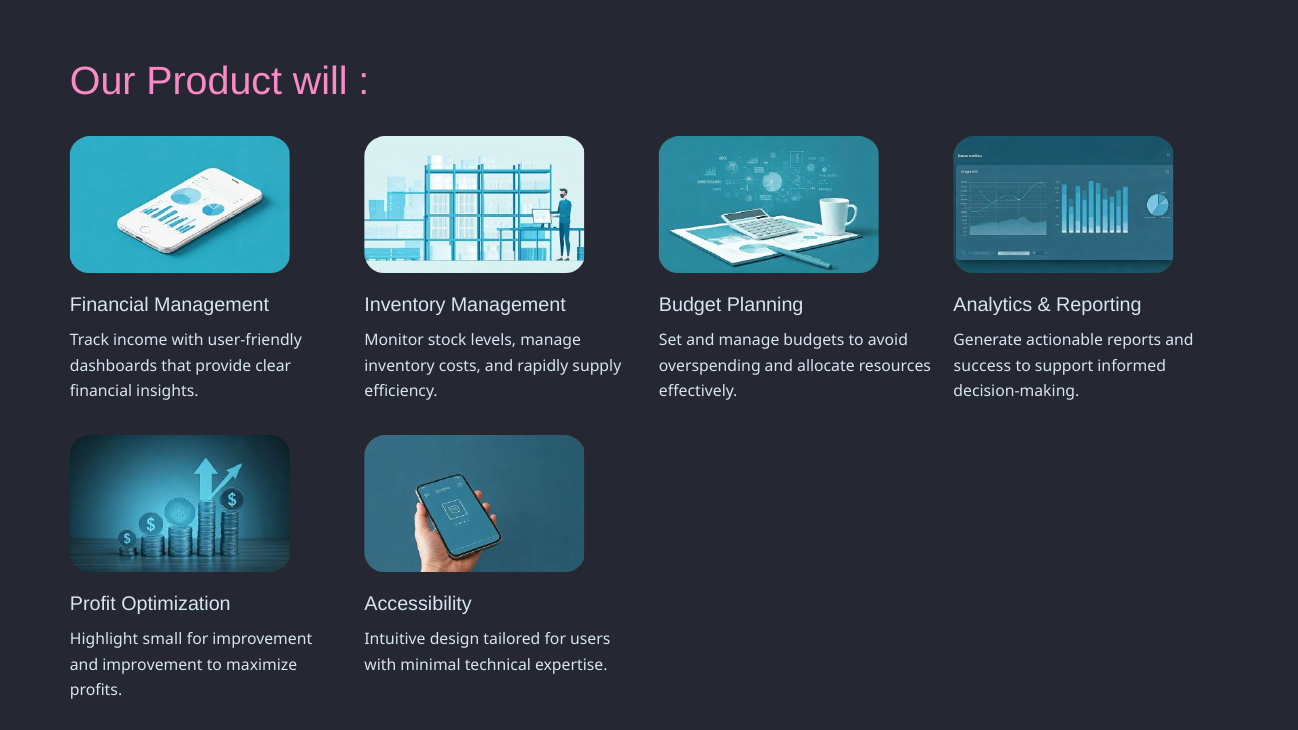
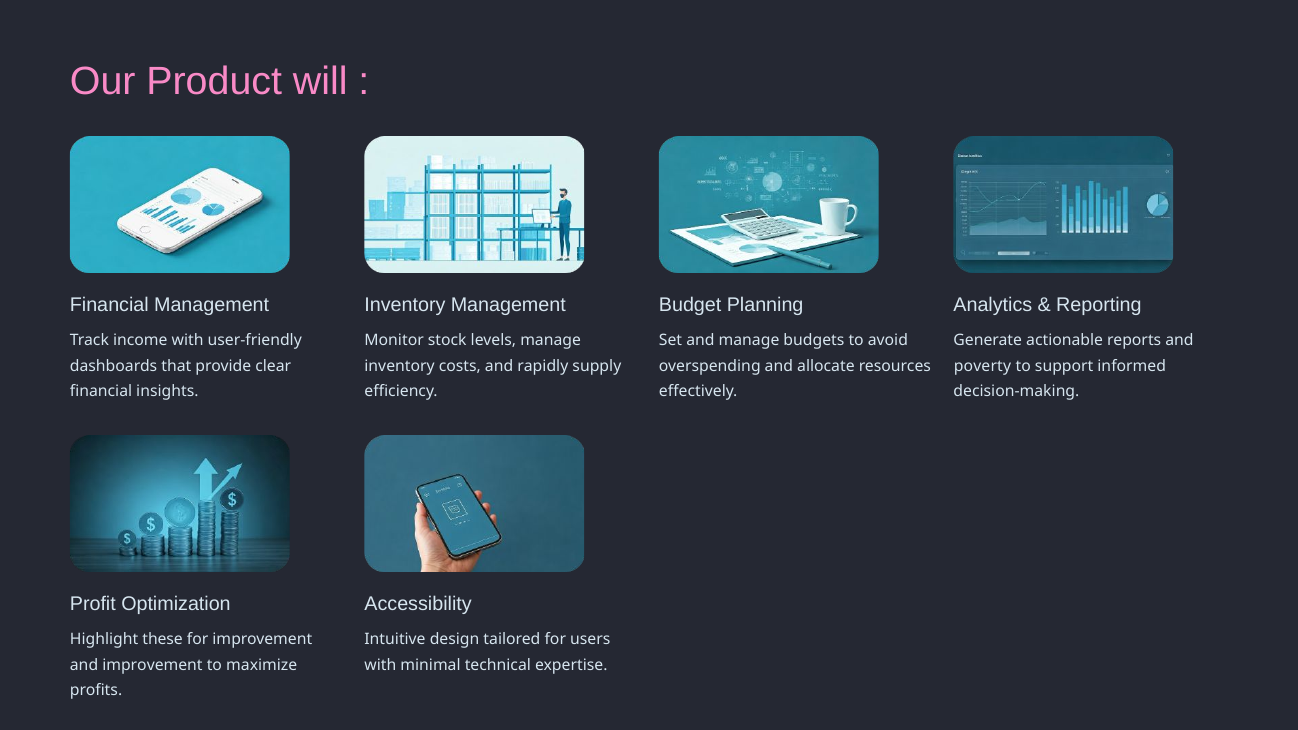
success: success -> poverty
small: small -> these
